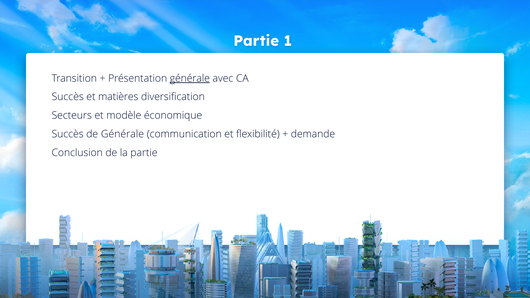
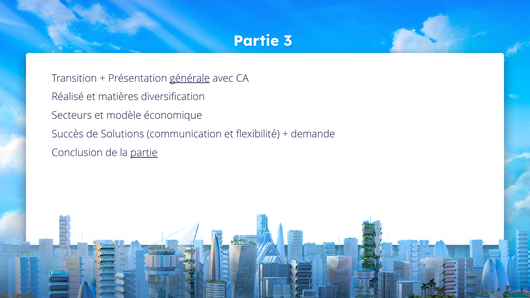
1: 1 -> 3
Succès at (68, 97): Succès -> Réalisé
de Générale: Générale -> Solutions
partie at (144, 153) underline: none -> present
